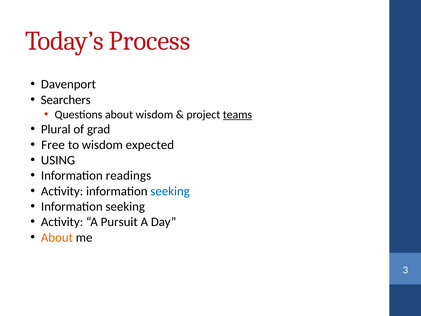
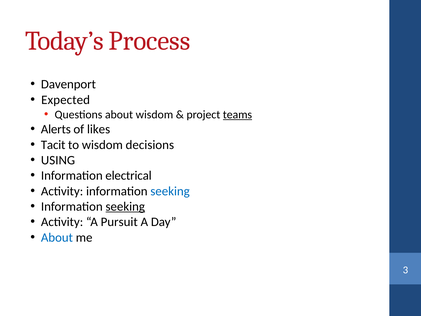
Searchers: Searchers -> Expected
Plural: Plural -> Alerts
grad: grad -> likes
Free: Free -> Tacit
expected: expected -> decisions
readings: readings -> electrical
seeking at (125, 206) underline: none -> present
About at (57, 237) colour: orange -> blue
